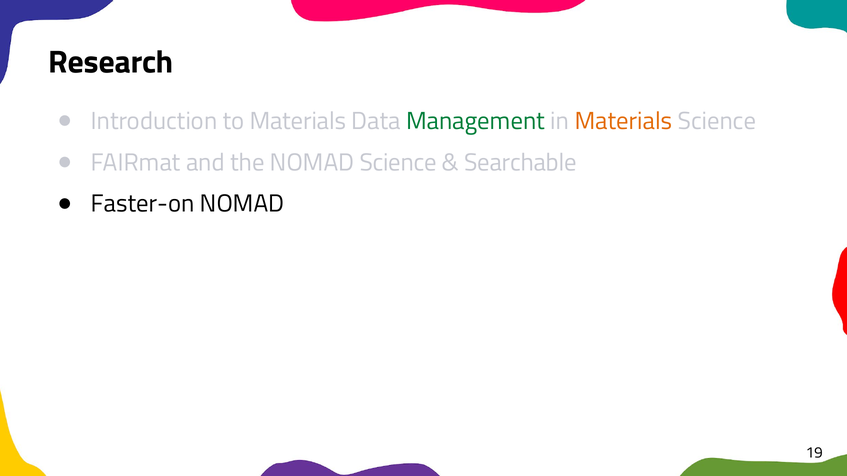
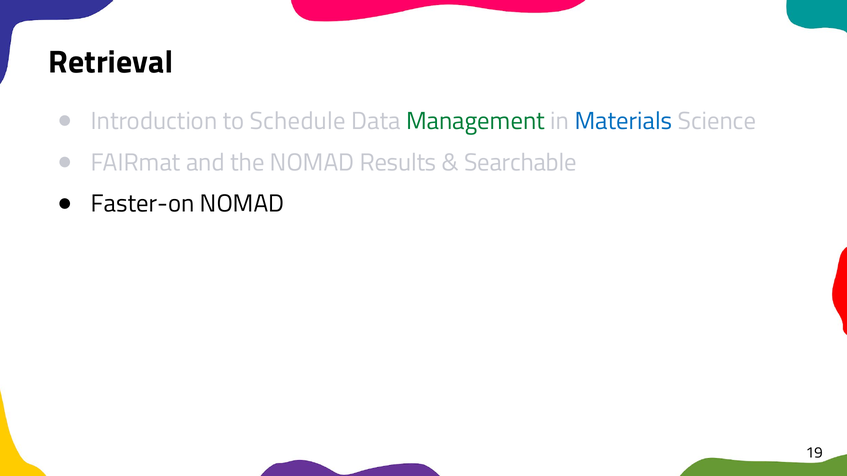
Research: Research -> Retrieval
to Materials: Materials -> Schedule
Materials at (623, 121) colour: orange -> blue
NOMAD Science: Science -> Results
